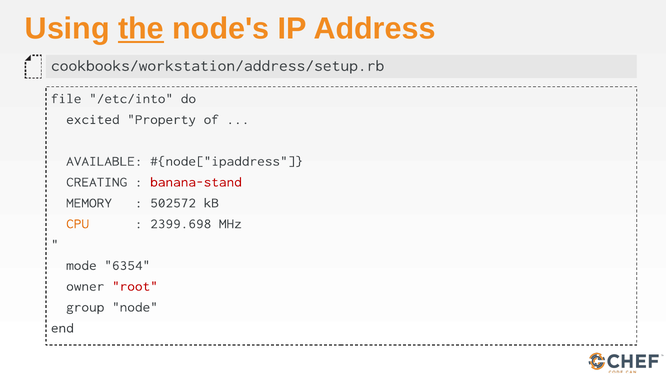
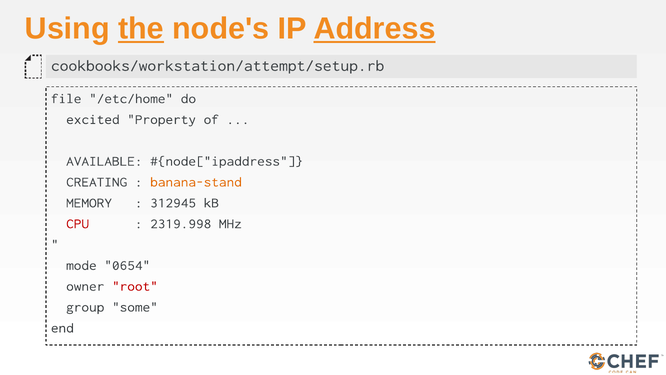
Address underline: none -> present
cookbooks/workstation/address/setup.rb: cookbooks/workstation/address/setup.rb -> cookbooks/workstation/attempt/setup.rb
/etc/into: /etc/into -> /etc/home
banana-stand colour: red -> orange
502572: 502572 -> 312945
CPU colour: orange -> red
2399.698: 2399.698 -> 2319.998
6354: 6354 -> 0654
node: node -> some
